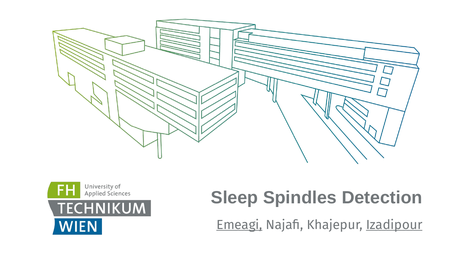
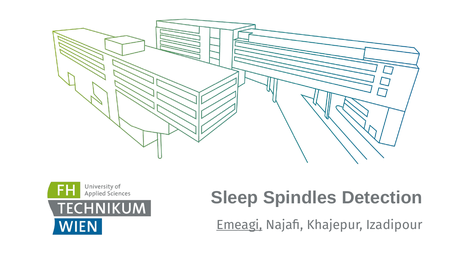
Izadipour underline: present -> none
